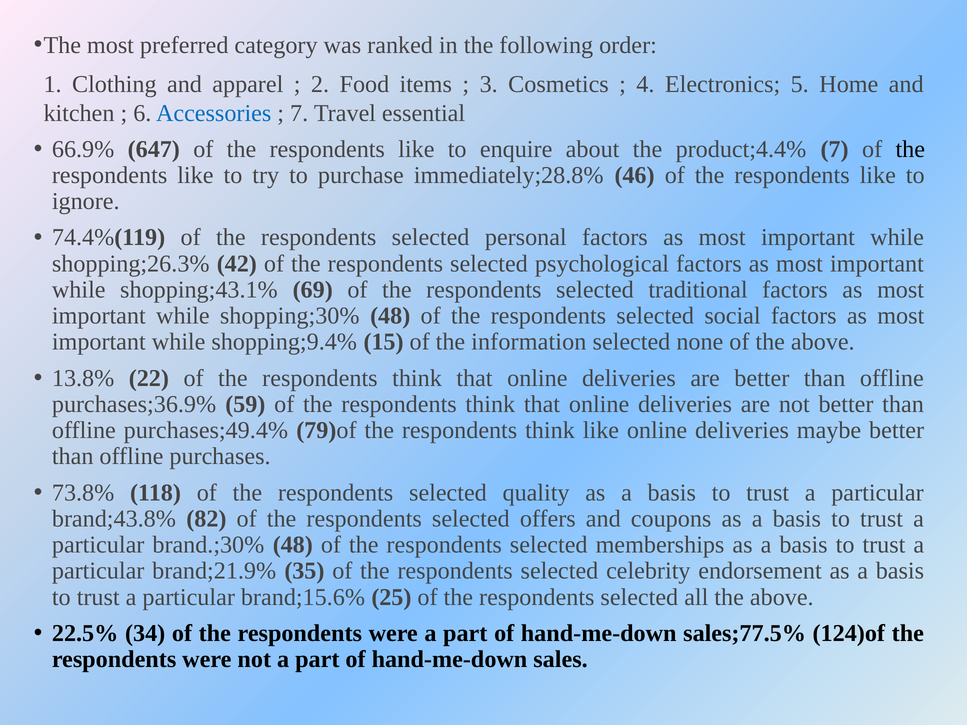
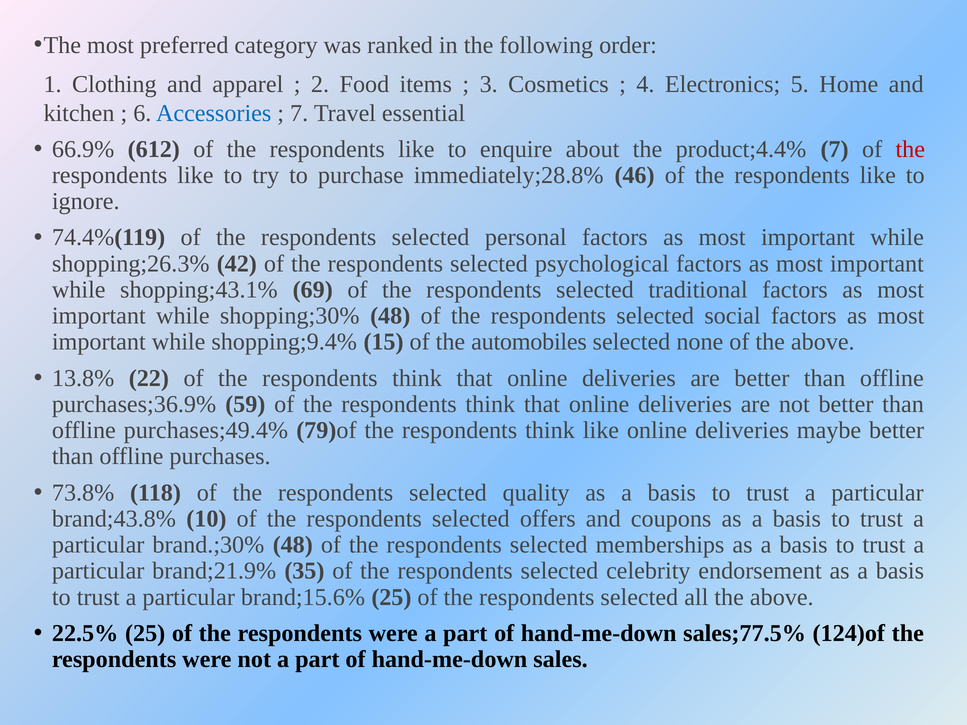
647: 647 -> 612
the at (910, 149) colour: black -> red
information: information -> automobiles
82: 82 -> 10
22.5% 34: 34 -> 25
